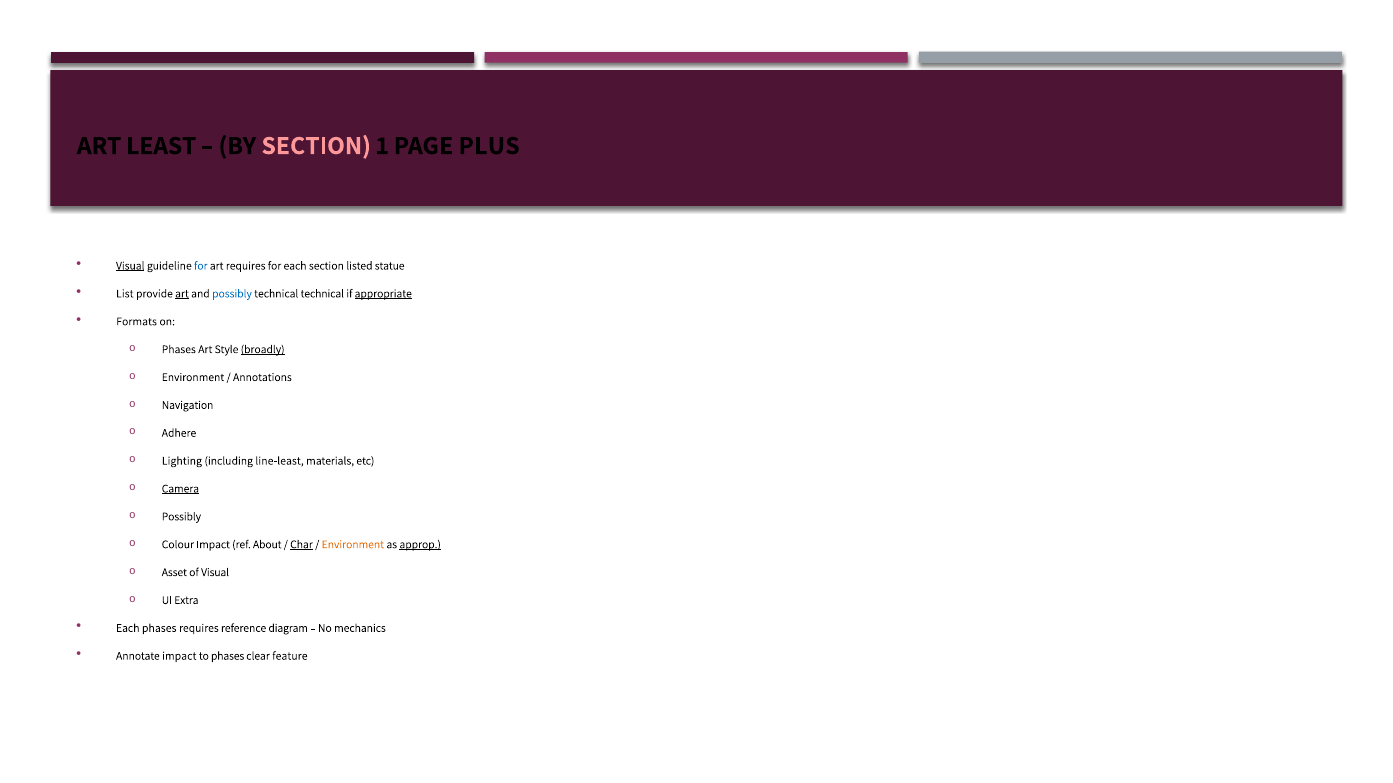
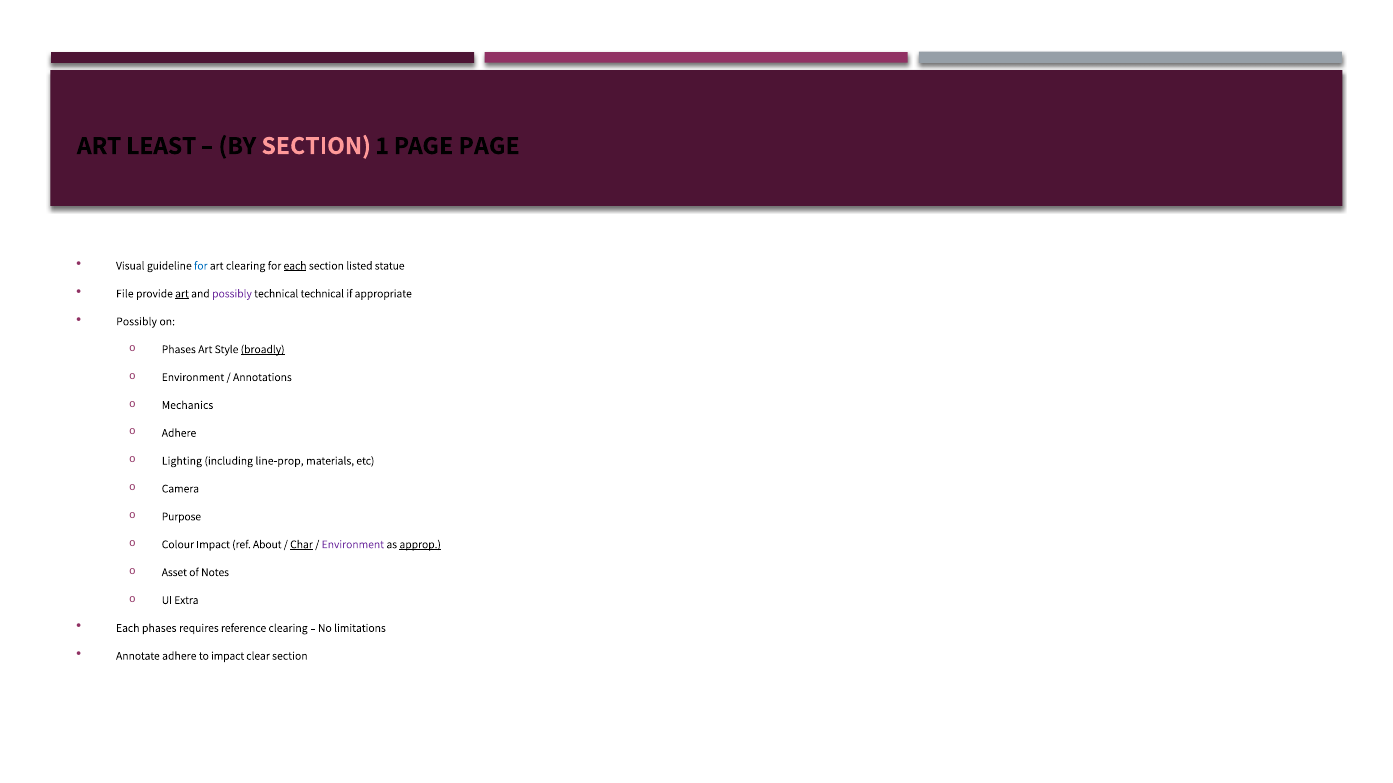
PAGE PLUS: PLUS -> PAGE
Visual at (130, 266) underline: present -> none
art requires: requires -> clearing
each at (295, 266) underline: none -> present
List: List -> File
possibly at (232, 294) colour: blue -> purple
appropriate underline: present -> none
Formats at (137, 322): Formats -> Possibly
Navigation: Navigation -> Mechanics
line-least: line-least -> line-prop
Camera underline: present -> none
Possibly at (181, 517): Possibly -> Purpose
Environment at (353, 545) colour: orange -> purple
of Visual: Visual -> Notes
reference diagram: diagram -> clearing
mechanics: mechanics -> limitations
Annotate impact: impact -> adhere
to phases: phases -> impact
clear feature: feature -> section
